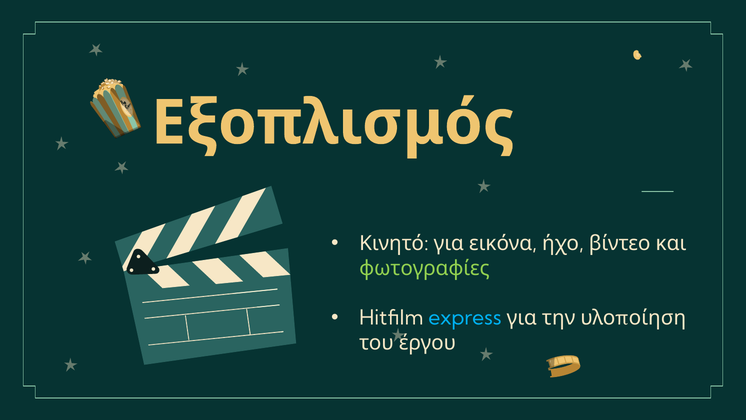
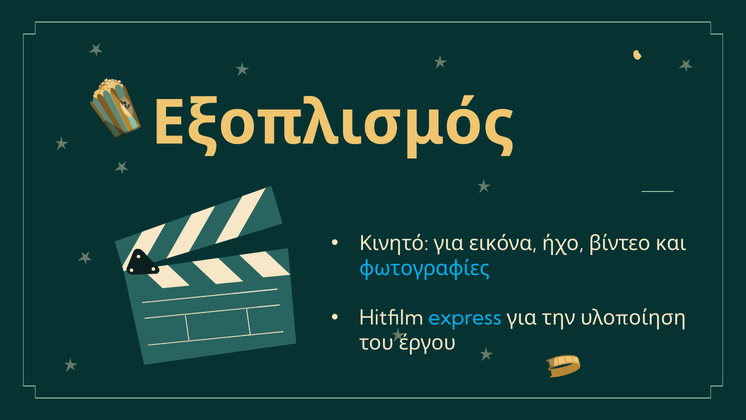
φωτογραφίες colour: light green -> light blue
